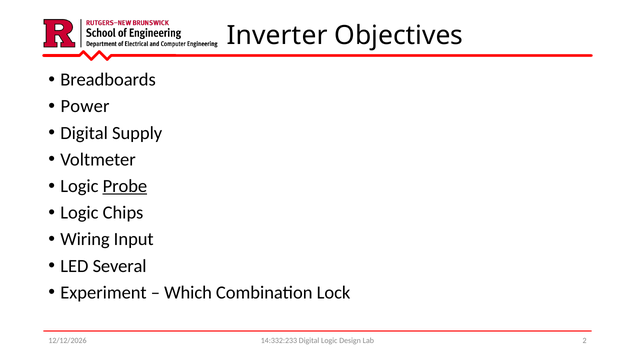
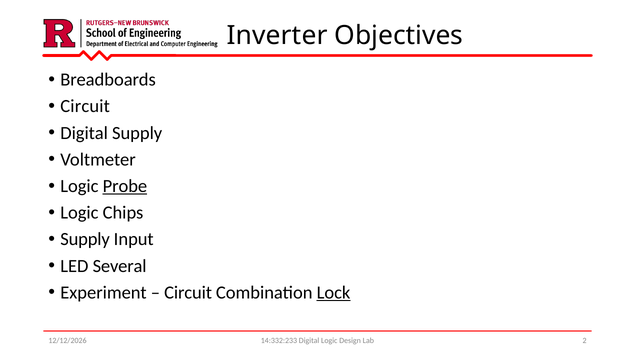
Power at (85, 106): Power -> Circuit
Wiring at (85, 239): Wiring -> Supply
Which at (188, 293): Which -> Circuit
Lock underline: none -> present
